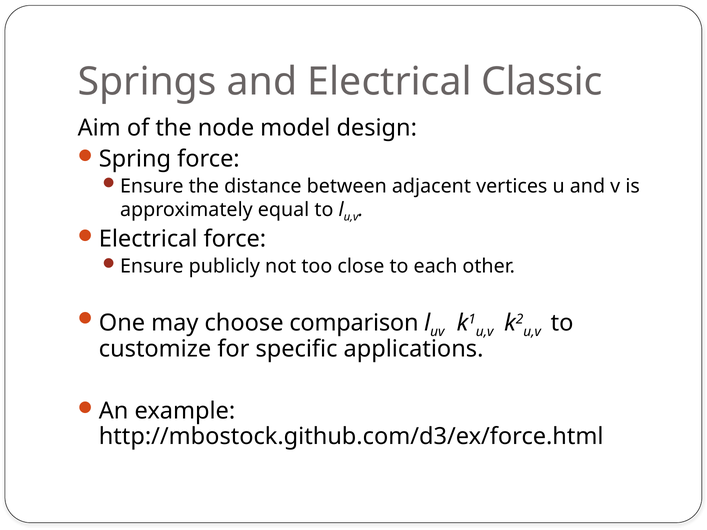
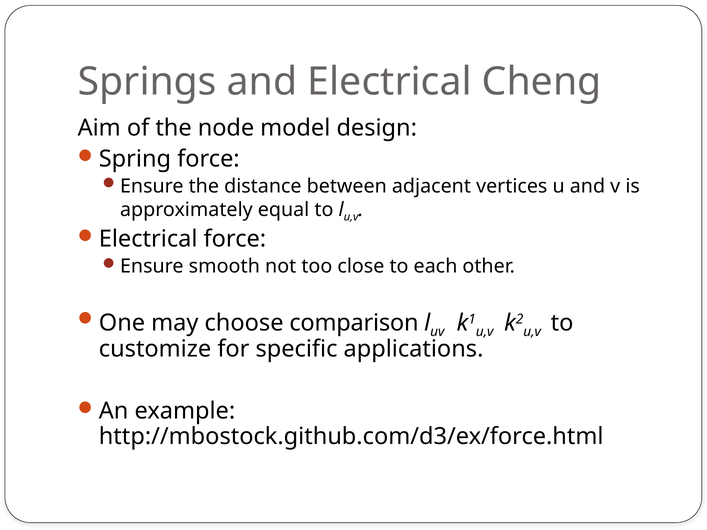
Classic: Classic -> Cheng
publicly: publicly -> smooth
